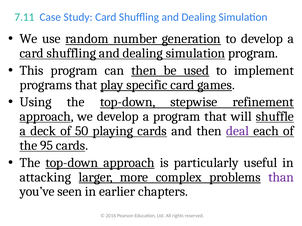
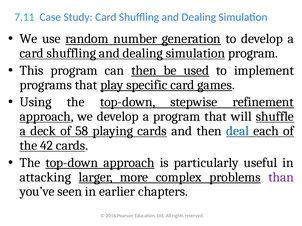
50: 50 -> 58
deal colour: purple -> blue
95: 95 -> 42
